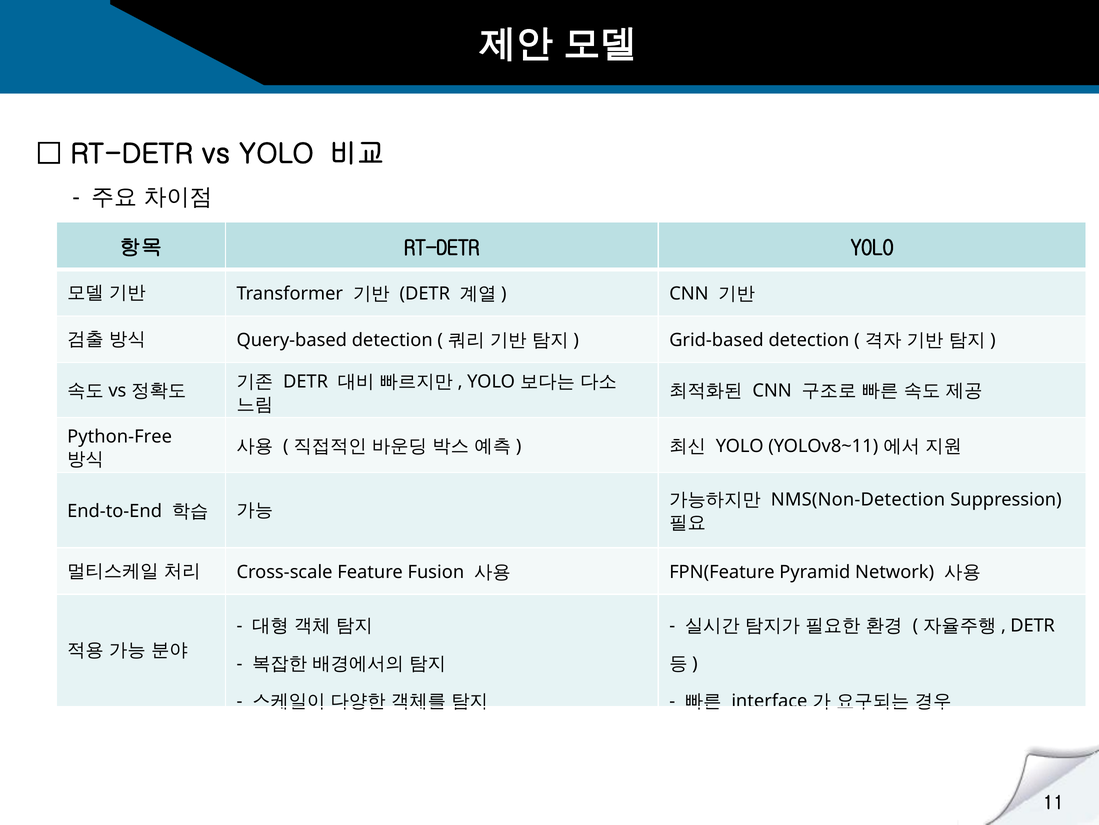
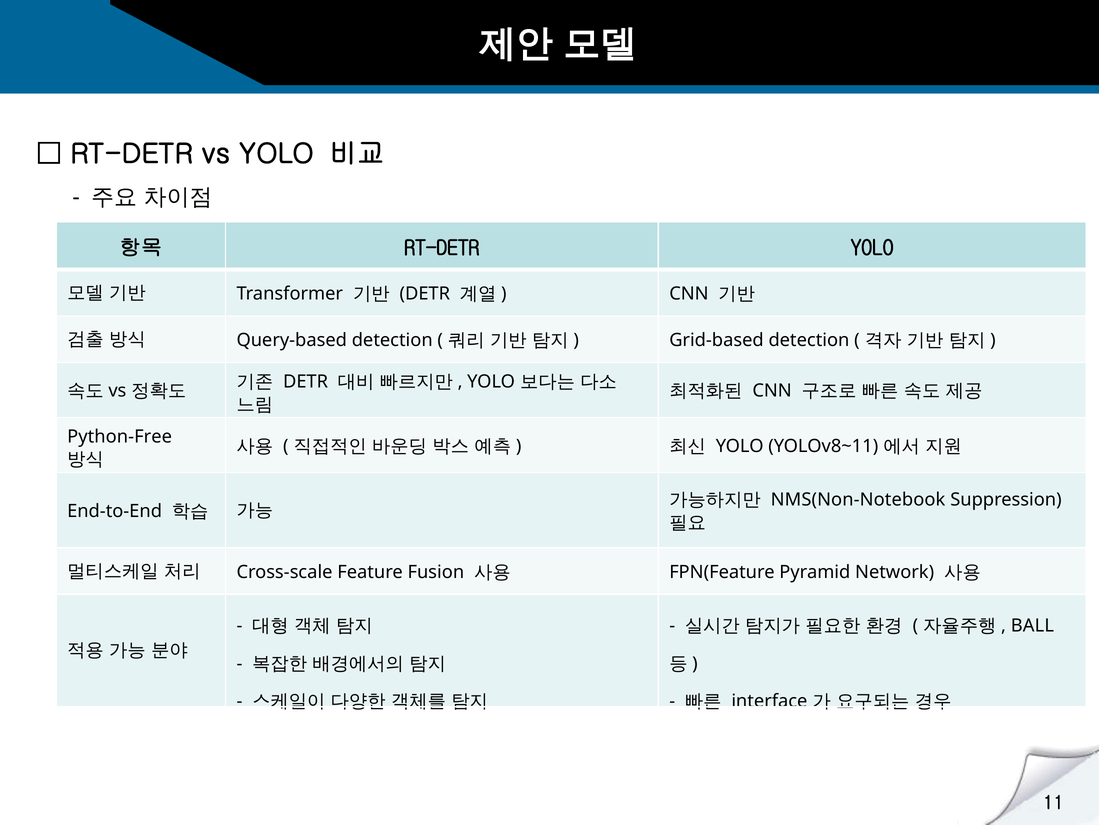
NMS(Non-Detection: NMS(Non-Detection -> NMS(Non-Notebook
DETR at (1033, 625): DETR -> BALL
